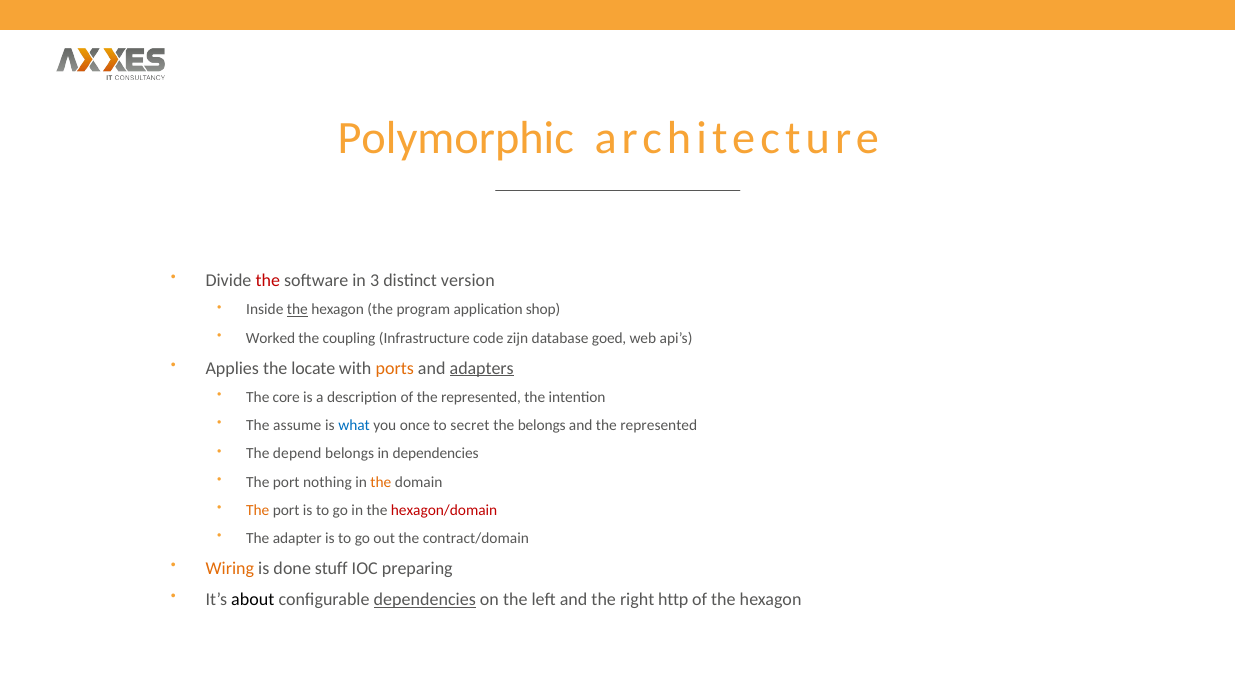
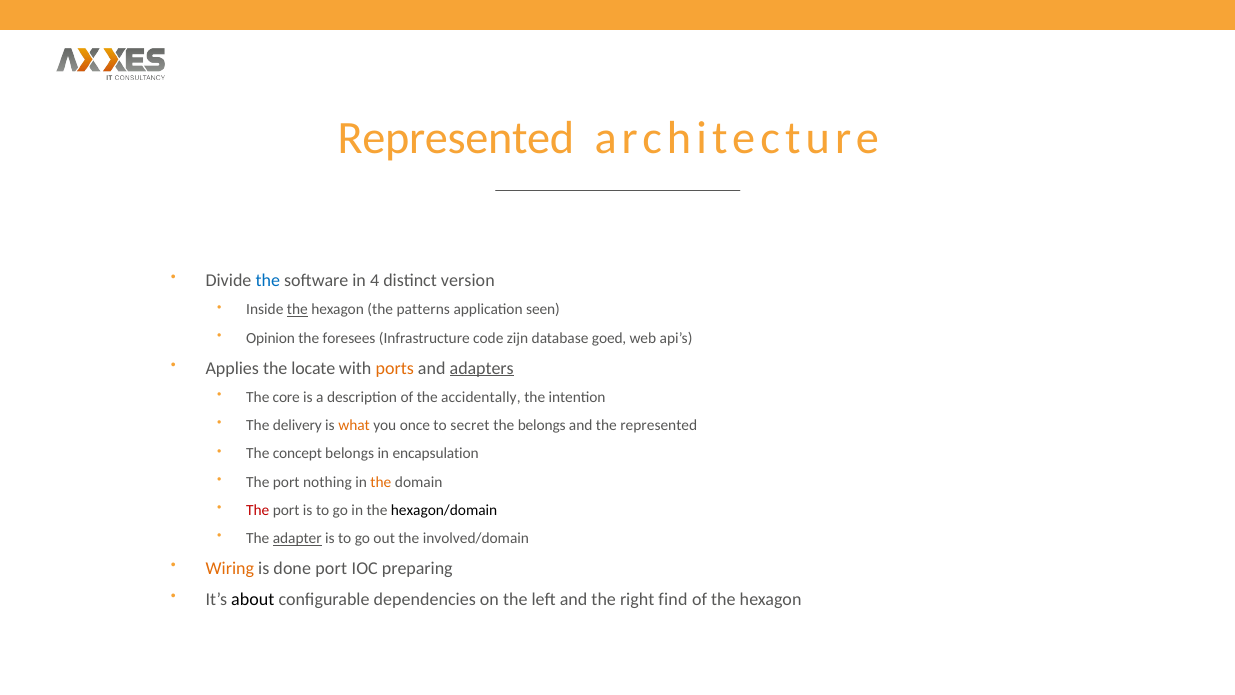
Polymorphic at (456, 138): Polymorphic -> Represented
the at (268, 280) colour: red -> blue
3: 3 -> 4
program: program -> patterns
shop: shop -> seen
Worked: Worked -> Opinion
coupling: coupling -> foresees
of the represented: represented -> accidentally
assume: assume -> delivery
what colour: blue -> orange
depend: depend -> concept
in dependencies: dependencies -> encapsulation
The at (258, 510) colour: orange -> red
hexagon/domain colour: red -> black
adapter underline: none -> present
contract/domain: contract/domain -> involved/domain
done stuff: stuff -> port
dependencies at (425, 599) underline: present -> none
http: http -> find
